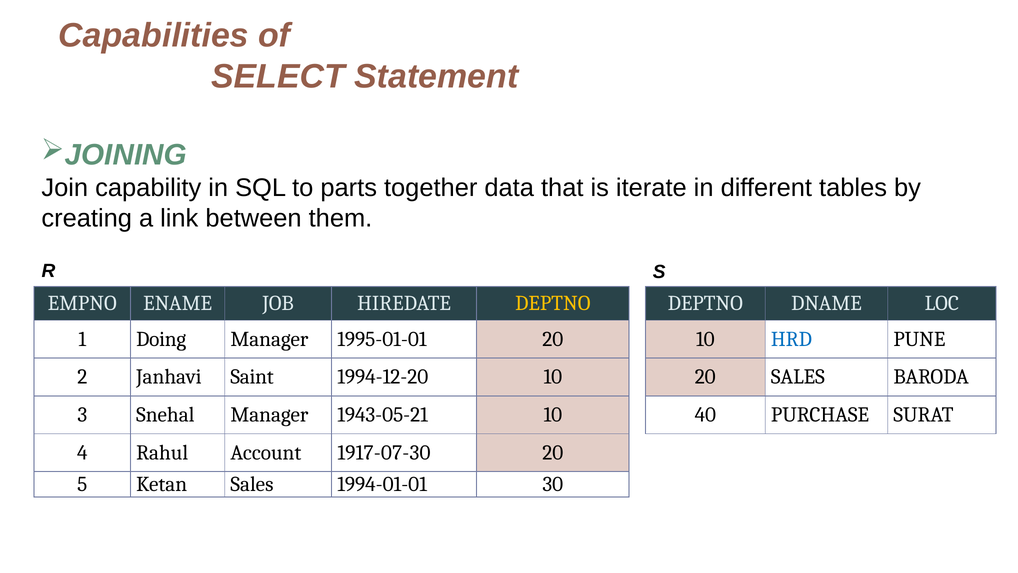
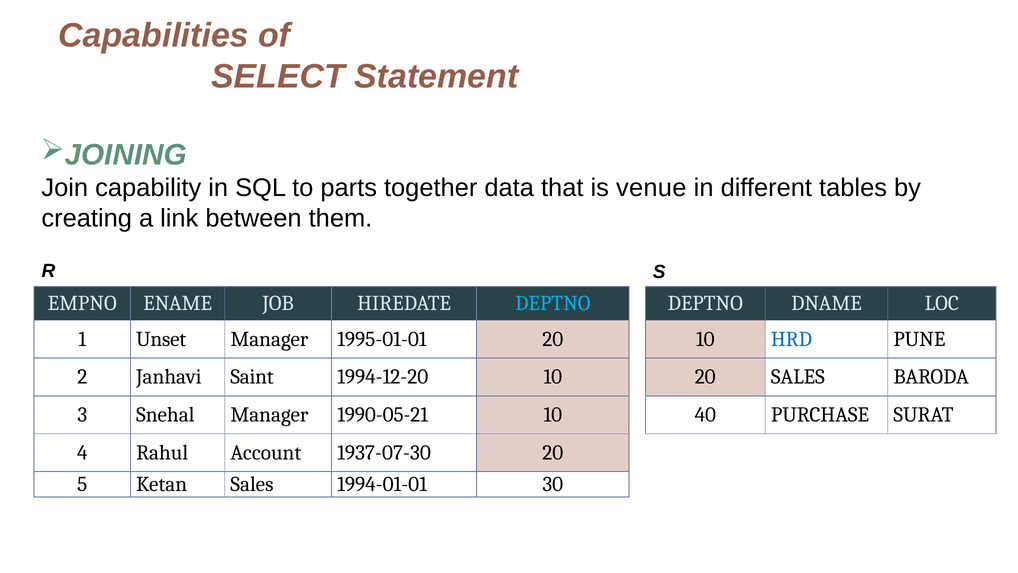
iterate: iterate -> venue
DEPTNO at (553, 303) colour: yellow -> light blue
Doing: Doing -> Unset
1943-05-21: 1943-05-21 -> 1990-05-21
1917-07-30: 1917-07-30 -> 1937-07-30
